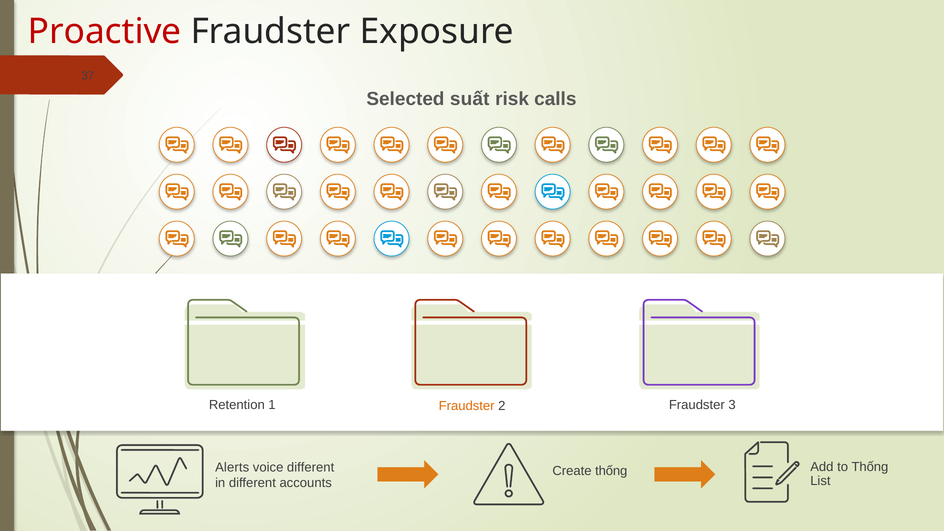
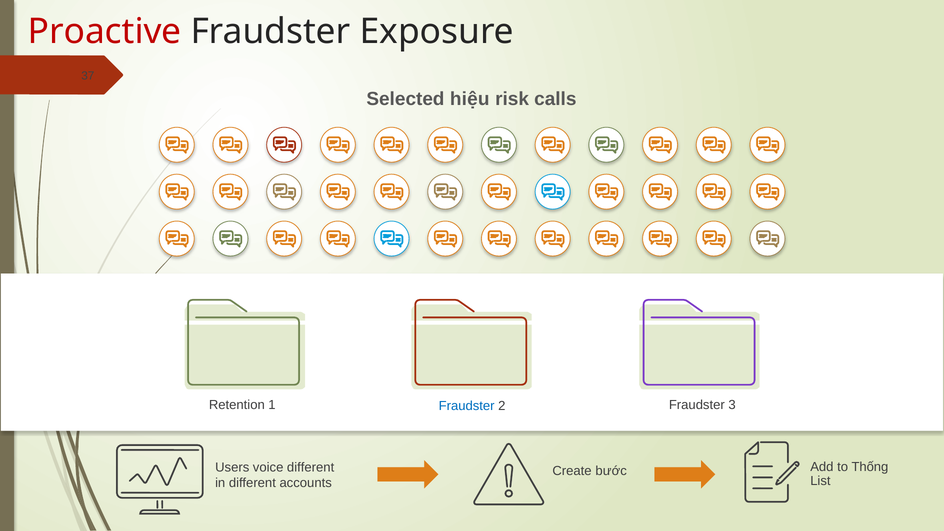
suất: suất -> hiệu
Fraudster at (467, 406) colour: orange -> blue
Alerts: Alerts -> Users
Create thống: thống -> bước
